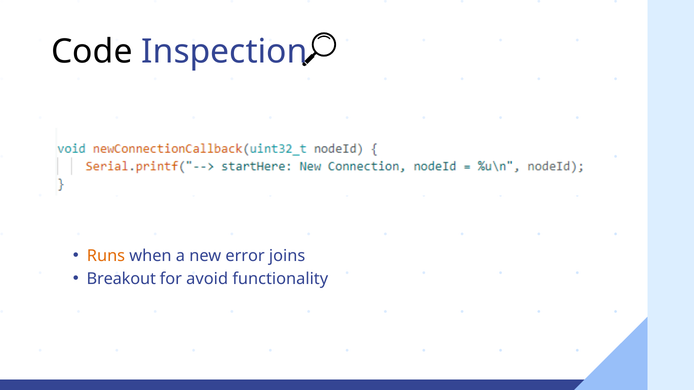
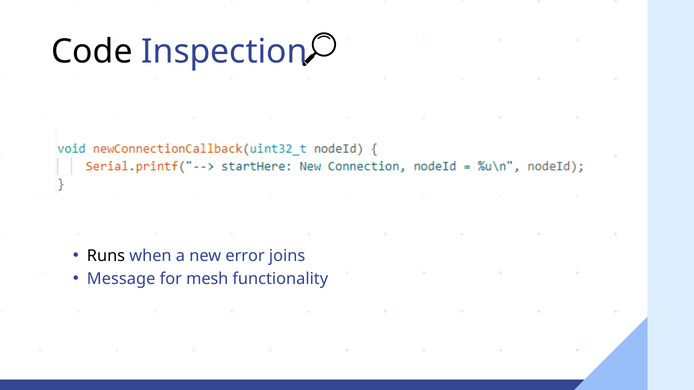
Runs colour: orange -> black
Breakout: Breakout -> Message
avoid: avoid -> mesh
